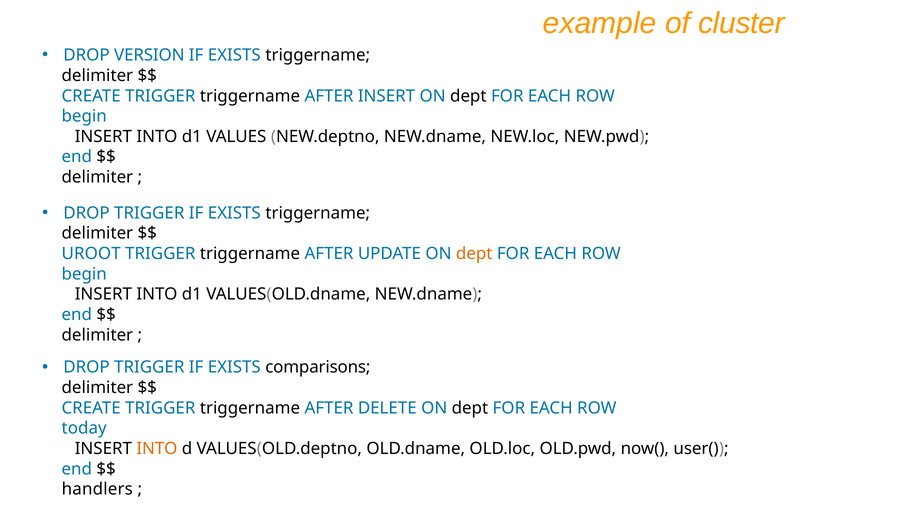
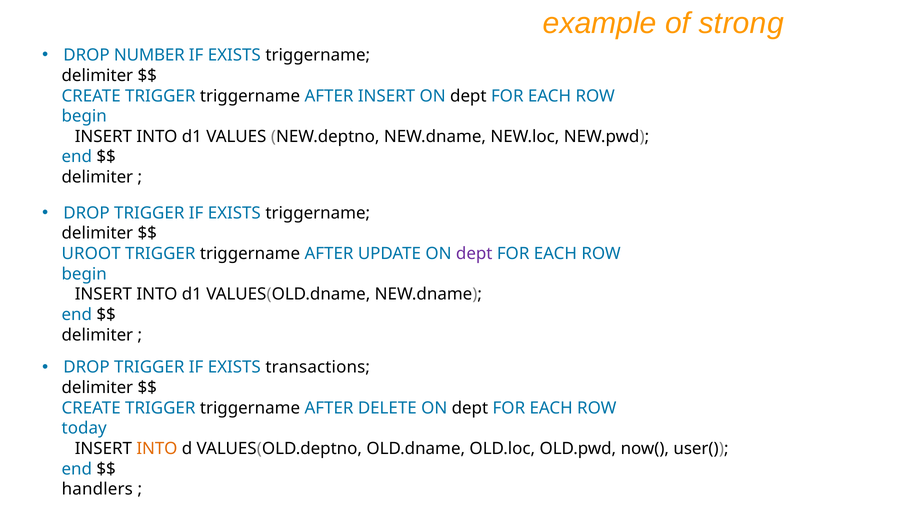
cluster: cluster -> strong
VERSION: VERSION -> NUMBER
dept at (474, 254) colour: orange -> purple
comparisons: comparisons -> transactions
